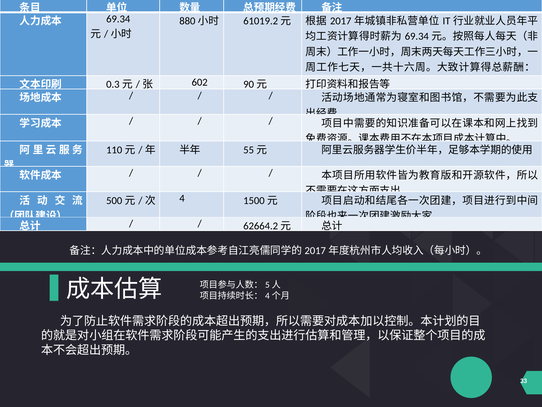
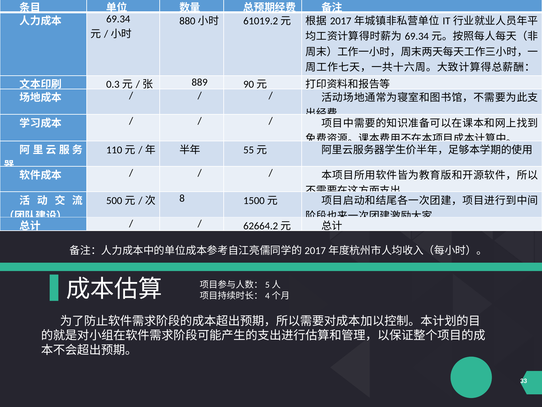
602: 602 -> 889
4: 4 -> 8
